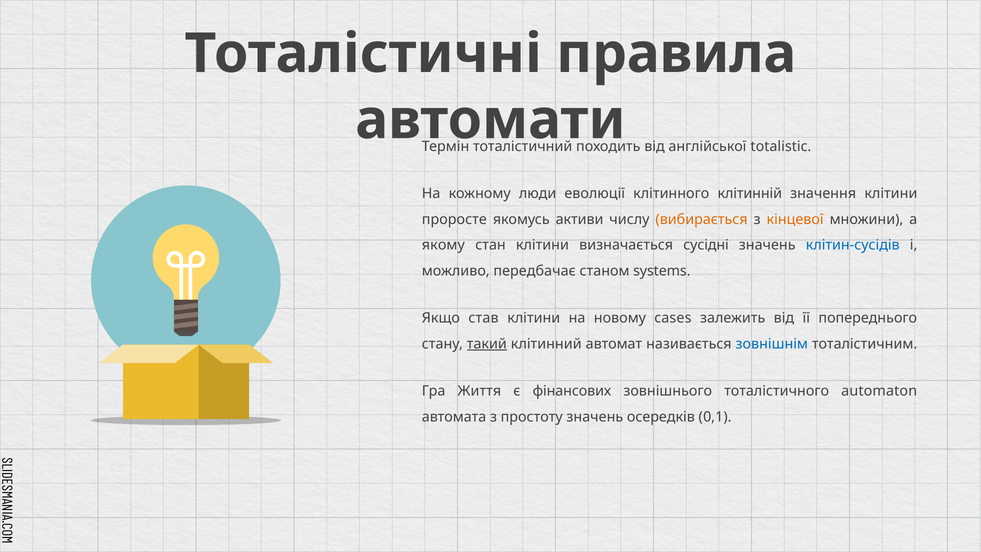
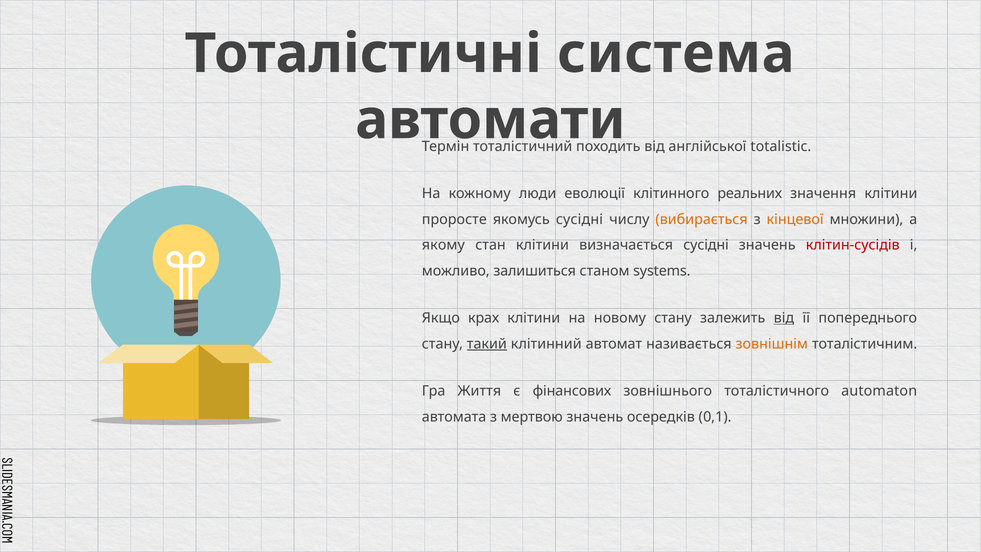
правила: правила -> система
клітинній: клітинній -> реальних
якомусь активи: активи -> сусідні
клітин-сусідів colour: blue -> red
передбачає: передбачає -> залишиться
став: став -> крах
новому cases: cases -> стану
від at (784, 318) underline: none -> present
зовнішнім colour: blue -> orange
простоту: простоту -> мертвою
